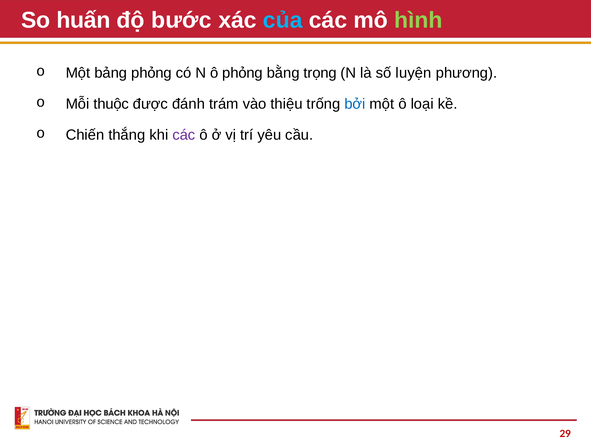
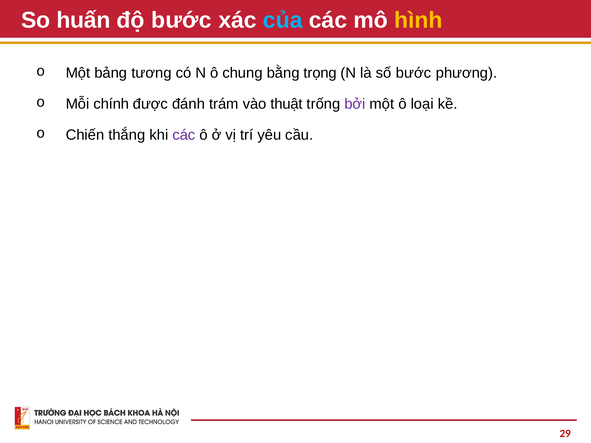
hình colour: light green -> yellow
bảng phỏng: phỏng -> tương
ô phỏng: phỏng -> chung
số luyện: luyện -> bước
thuộc: thuộc -> chính
thiệu: thiệu -> thuật
bởi colour: blue -> purple
